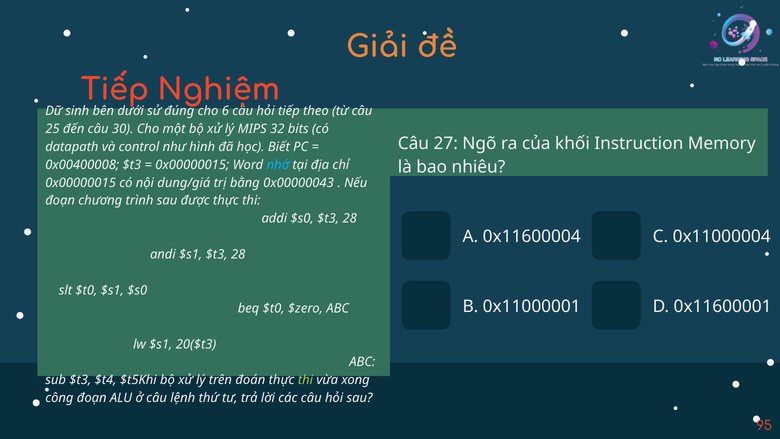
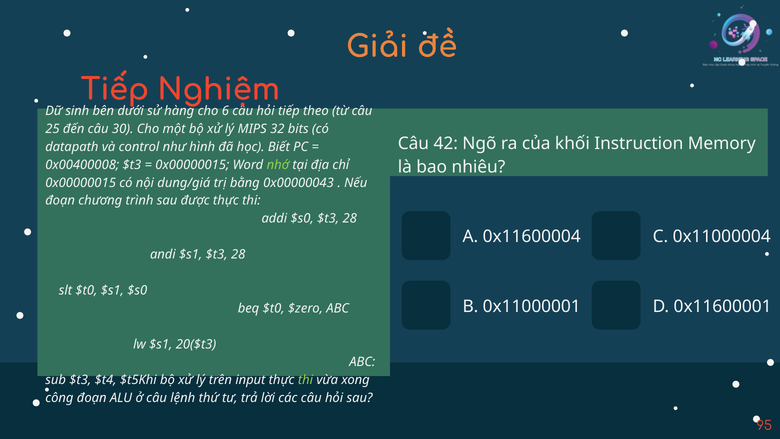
đúng: đúng -> hàng
27: 27 -> 42
nhớ colour: light blue -> light green
đoán: đoán -> input
